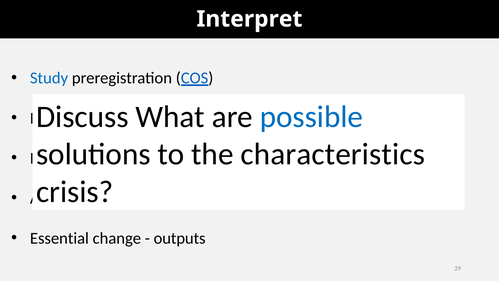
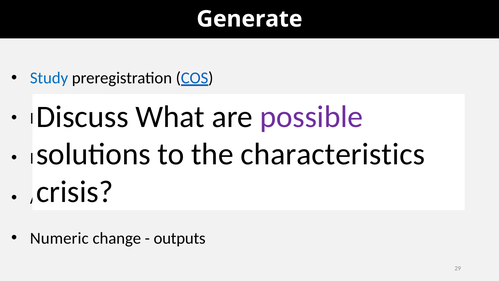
Interpret: Interpret -> Generate
possible colour: blue -> purple
Essential: Essential -> Numeric
